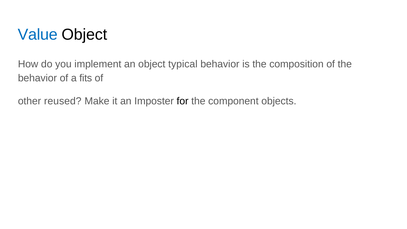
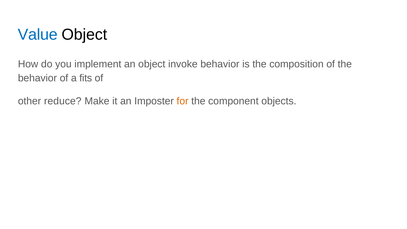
typical: typical -> invoke
reused: reused -> reduce
for colour: black -> orange
